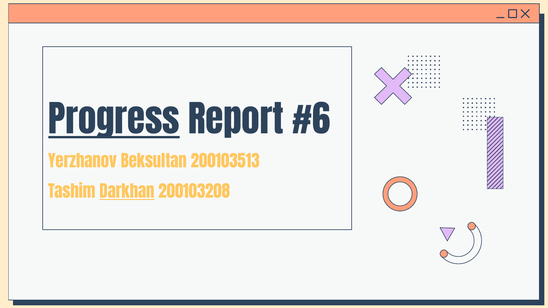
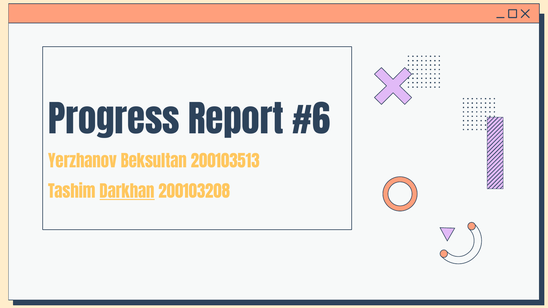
Progress underline: present -> none
